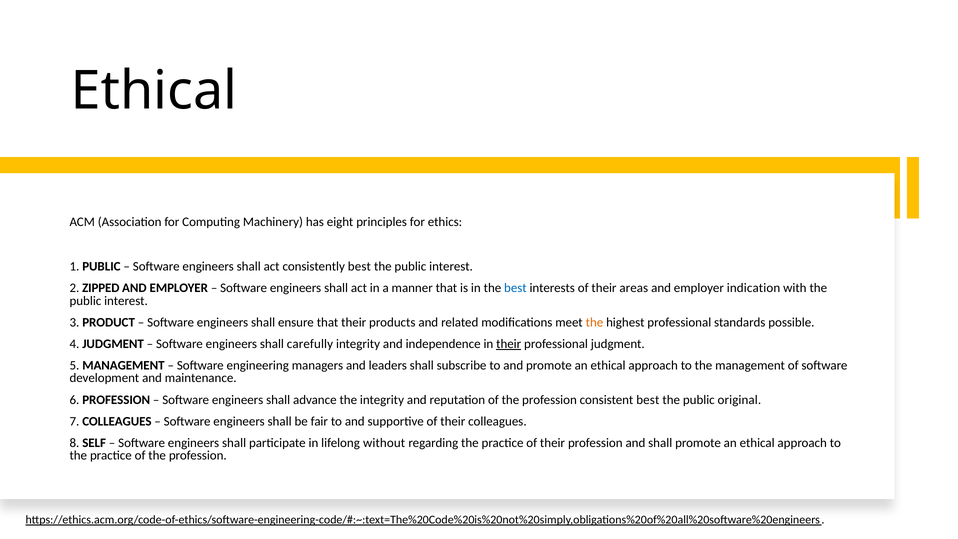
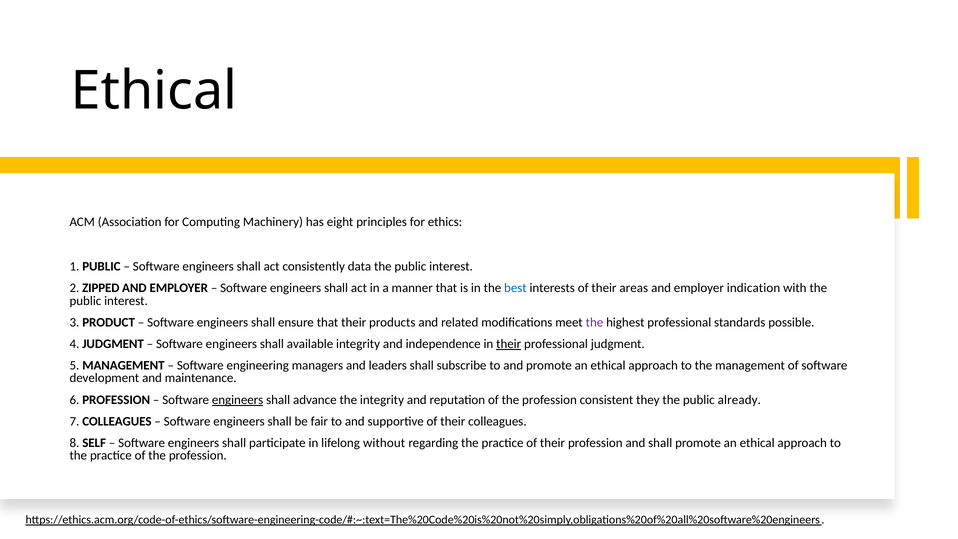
consistently best: best -> data
the at (594, 322) colour: orange -> purple
carefully: carefully -> available
engineers at (238, 400) underline: none -> present
consistent best: best -> they
original: original -> already
